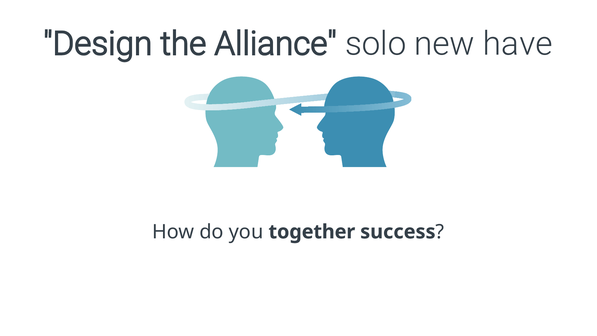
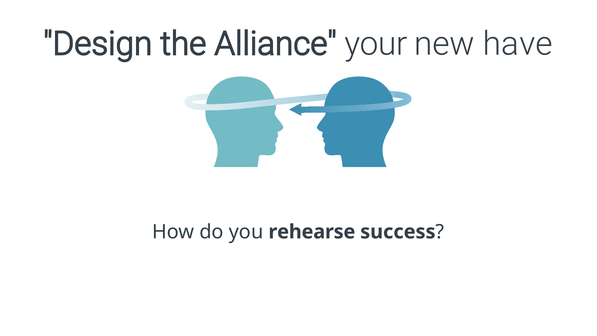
solo: solo -> your
together: together -> rehearse
